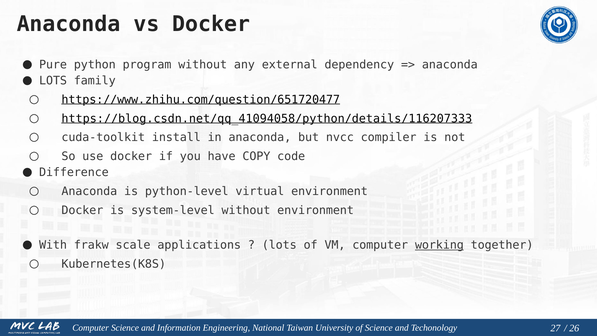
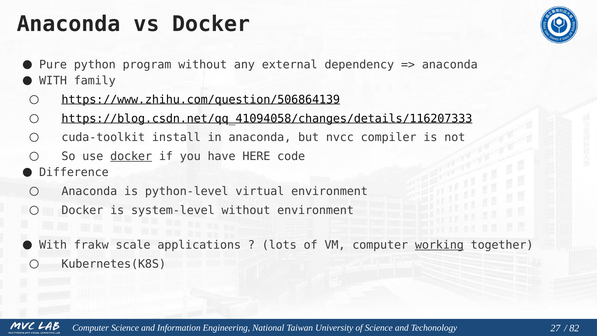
LOTS at (53, 81): LOTS -> WITH
https://www.zhihu.com/question/651720477: https://www.zhihu.com/question/651720477 -> https://www.zhihu.com/question/506864139
https://blog.csdn.net/qq_41094058/python/details/116207333: https://blog.csdn.net/qq_41094058/python/details/116207333 -> https://blog.csdn.net/qq_41094058/changes/details/116207333
docker at (131, 156) underline: none -> present
COPY: COPY -> HERE
26: 26 -> 82
